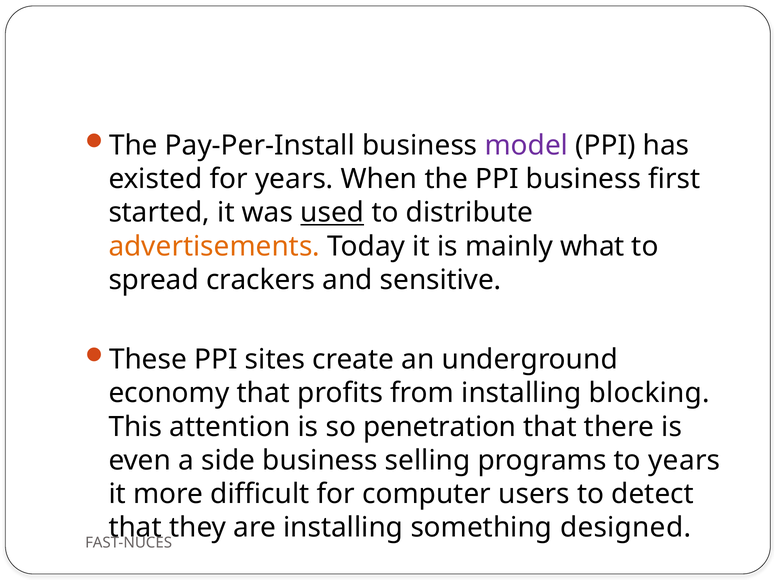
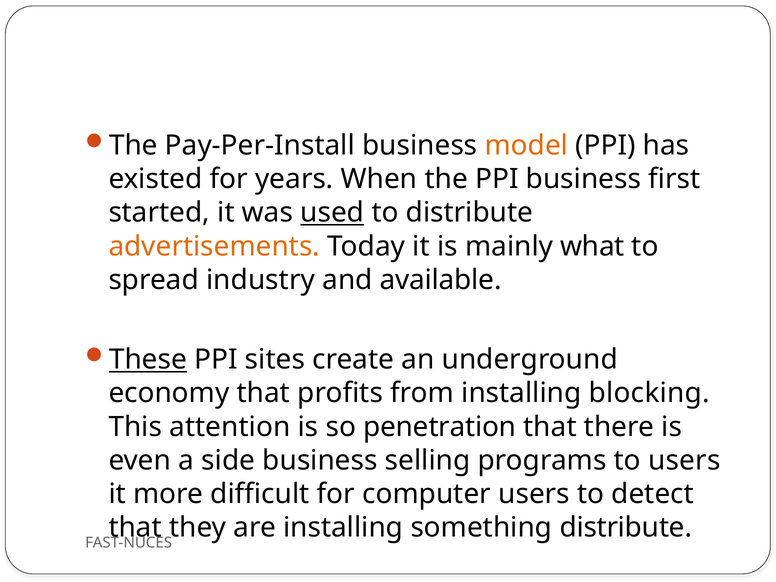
model colour: purple -> orange
crackers: crackers -> industry
sensitive: sensitive -> available
These underline: none -> present
to years: years -> users
something designed: designed -> distribute
